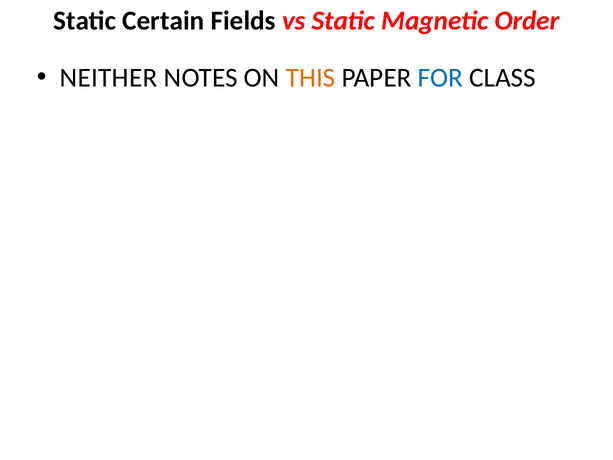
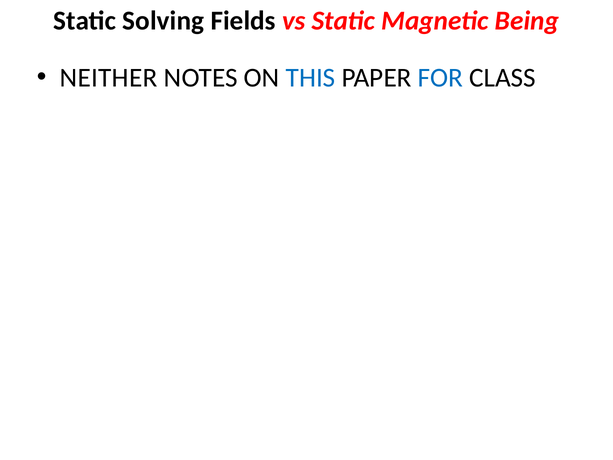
Certain: Certain -> Solving
Order: Order -> Being
THIS colour: orange -> blue
